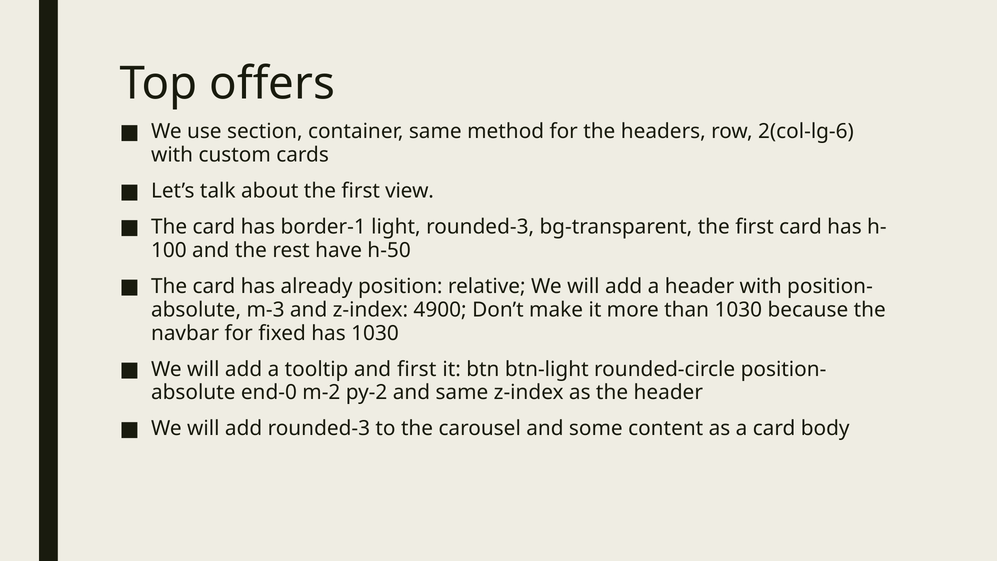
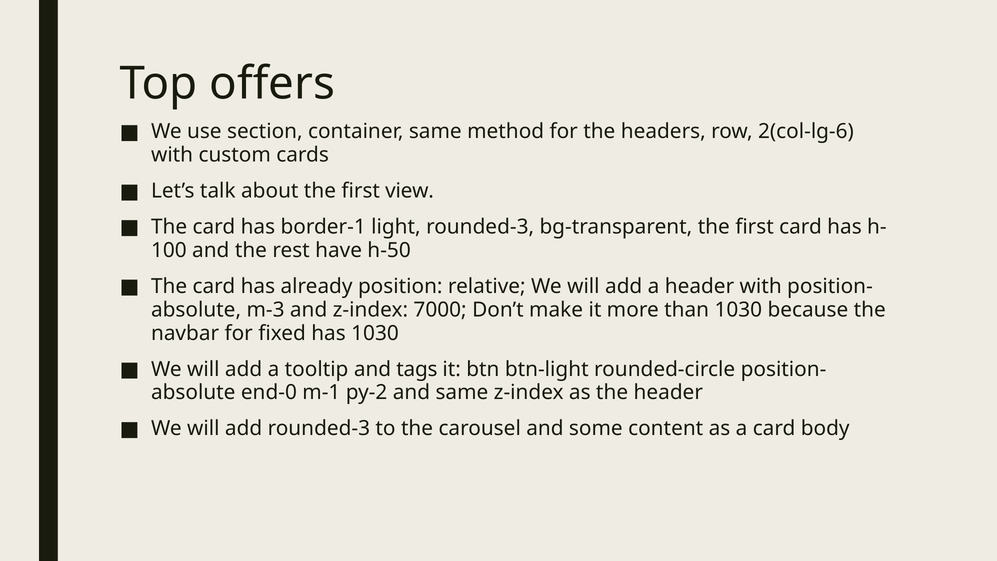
4900: 4900 -> 7000
and first: first -> tags
m-2: m-2 -> m-1
